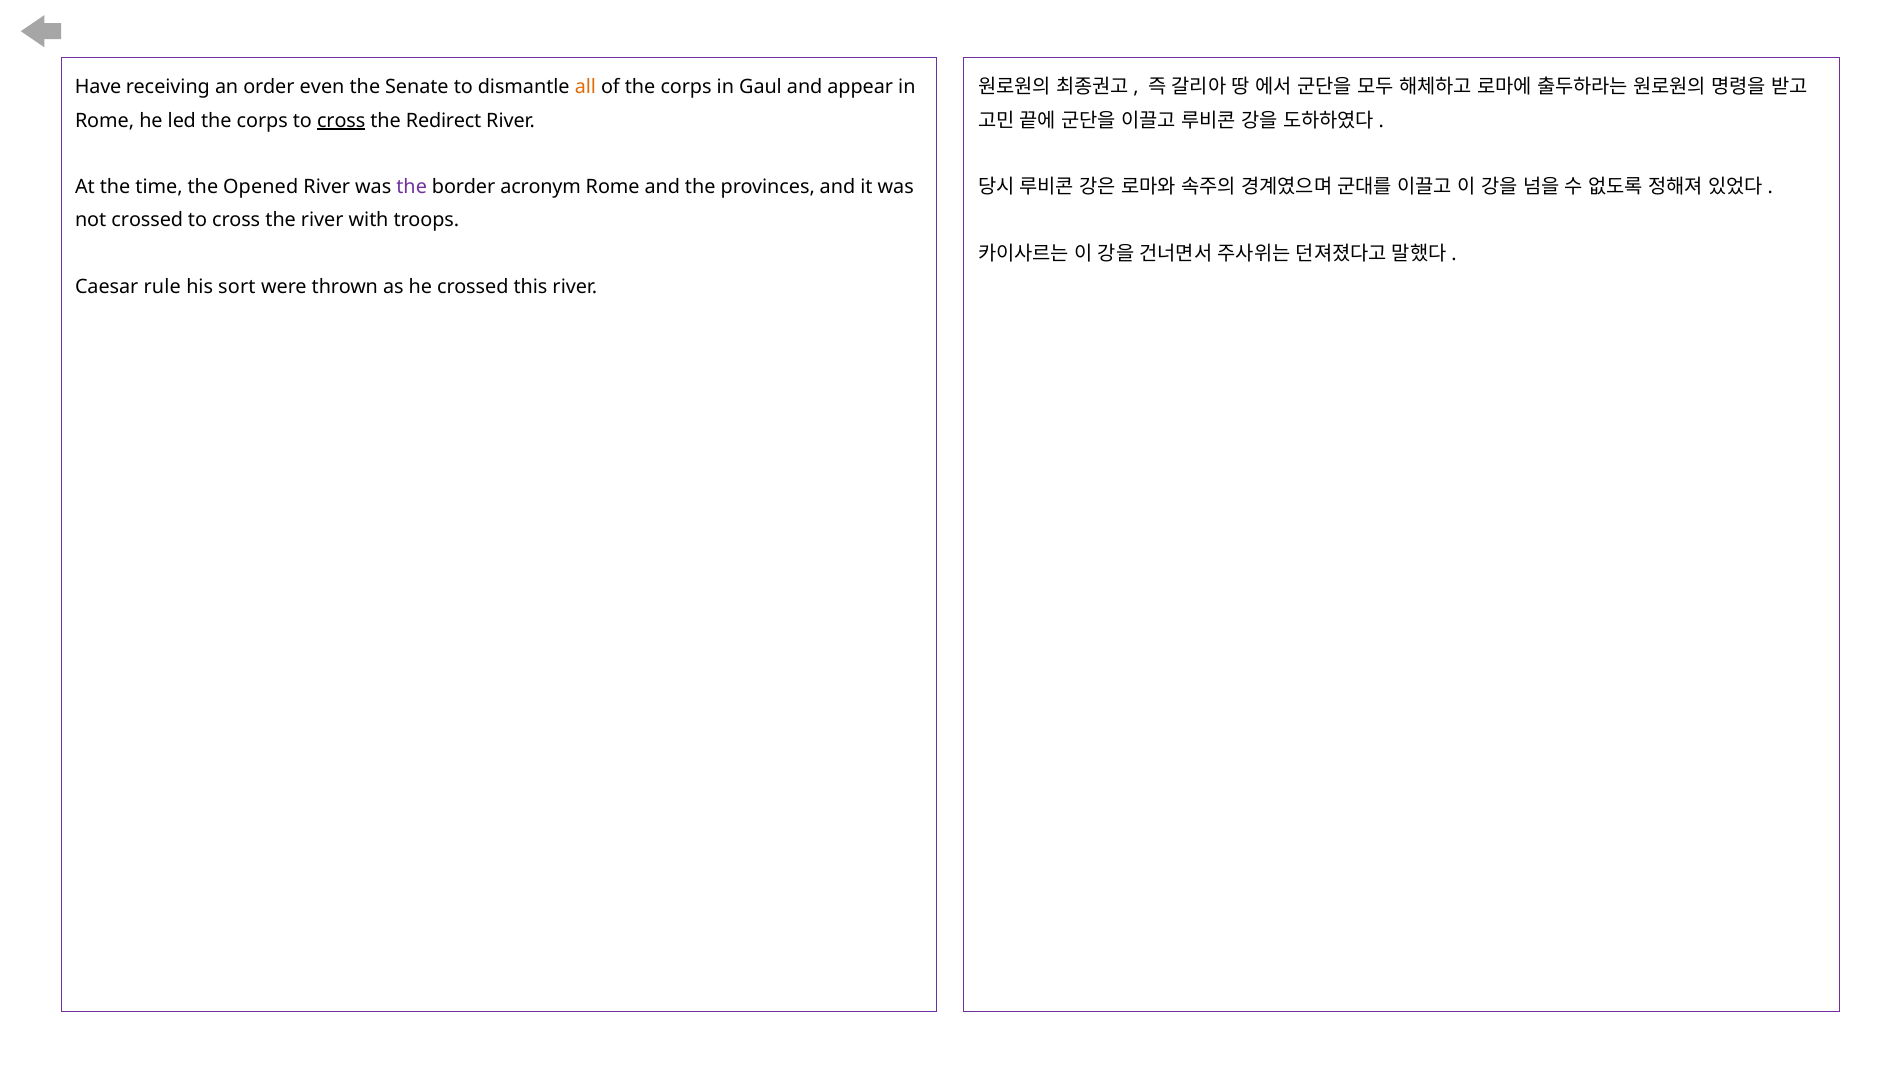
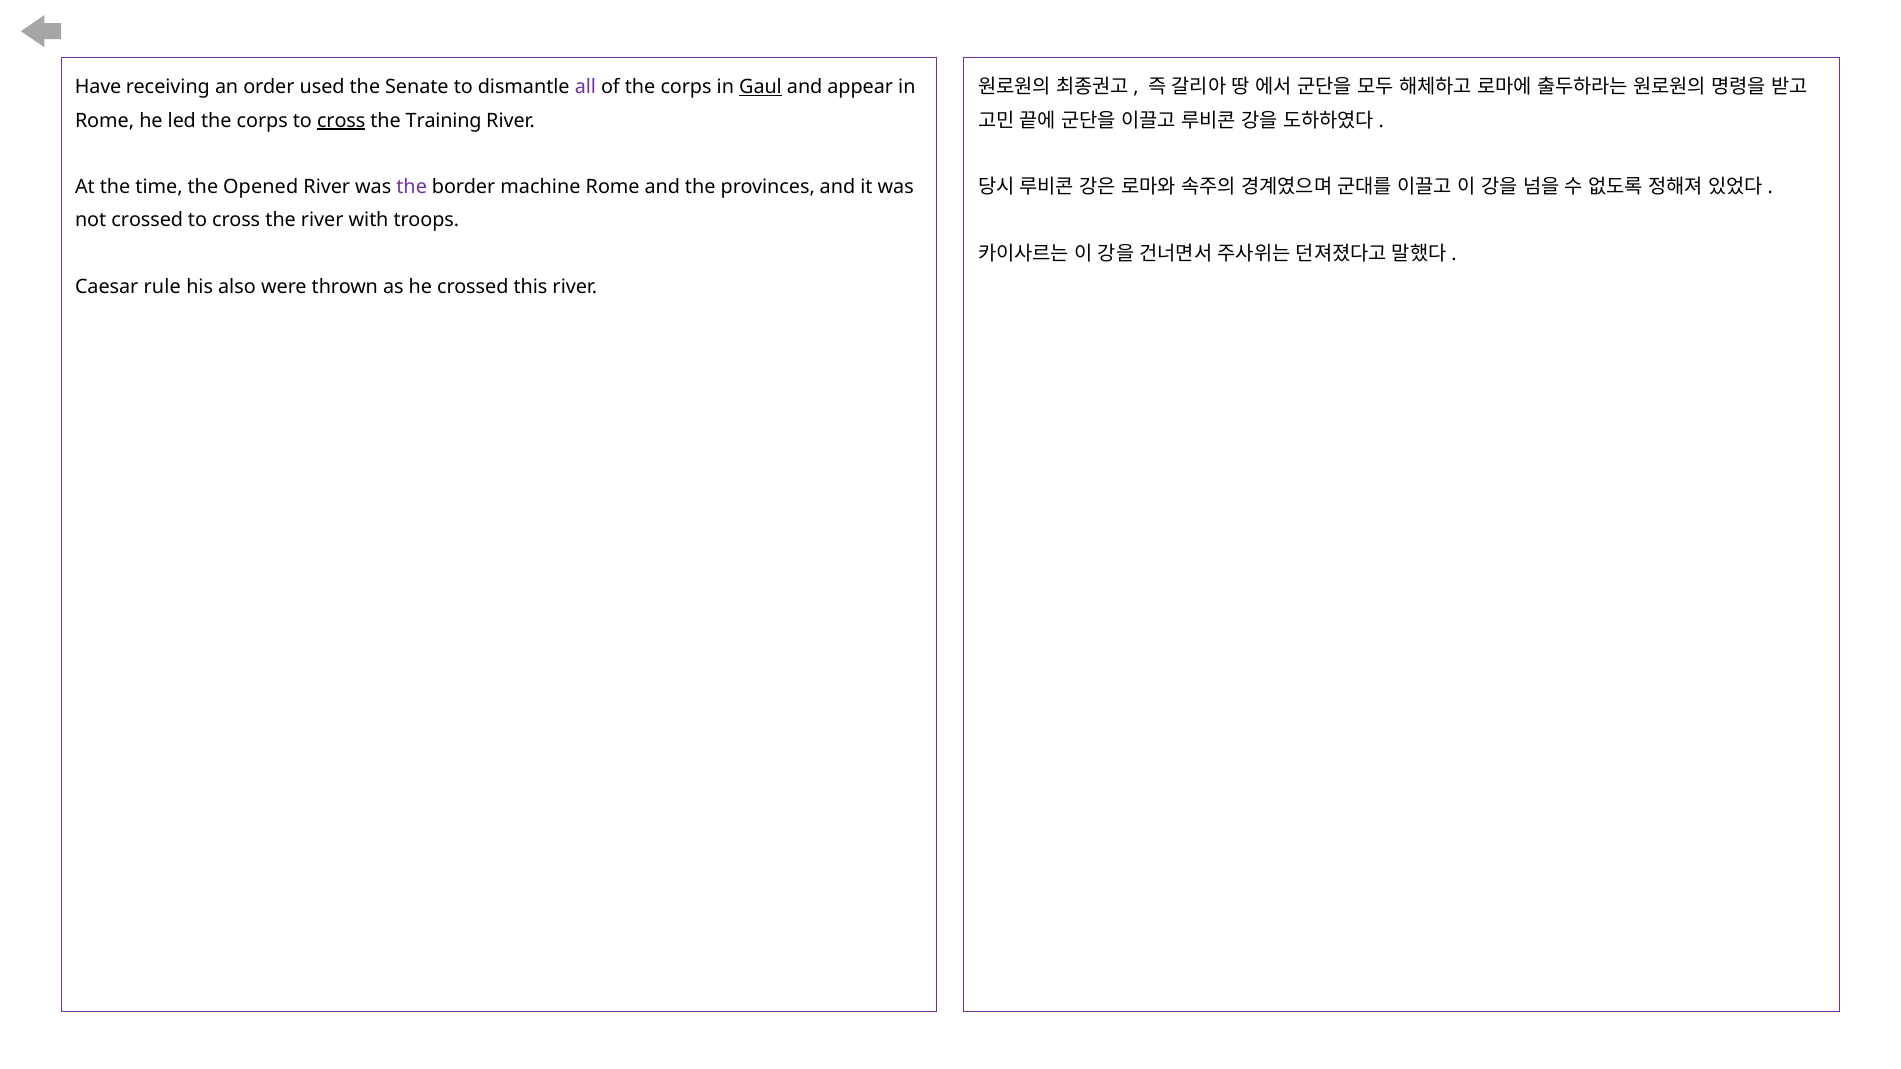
even: even -> used
all colour: orange -> purple
Gaul underline: none -> present
Redirect: Redirect -> Training
acronym: acronym -> machine
sort: sort -> also
